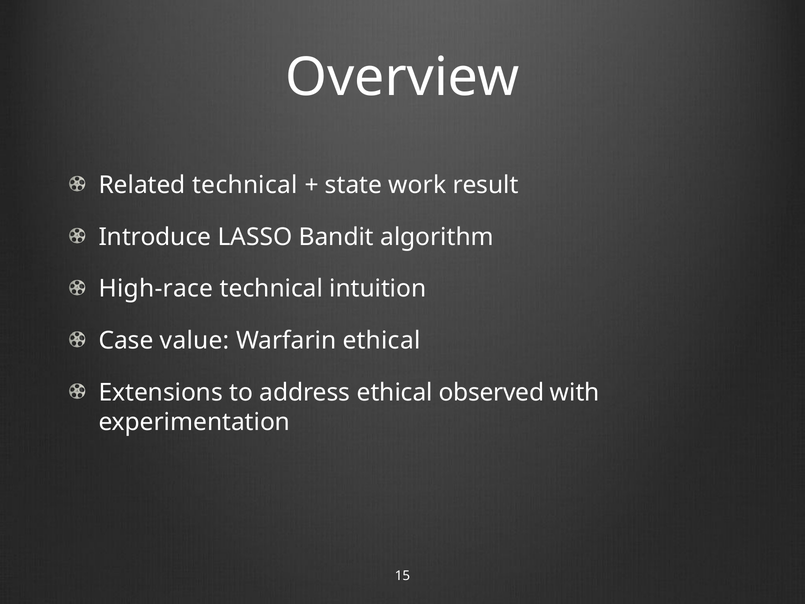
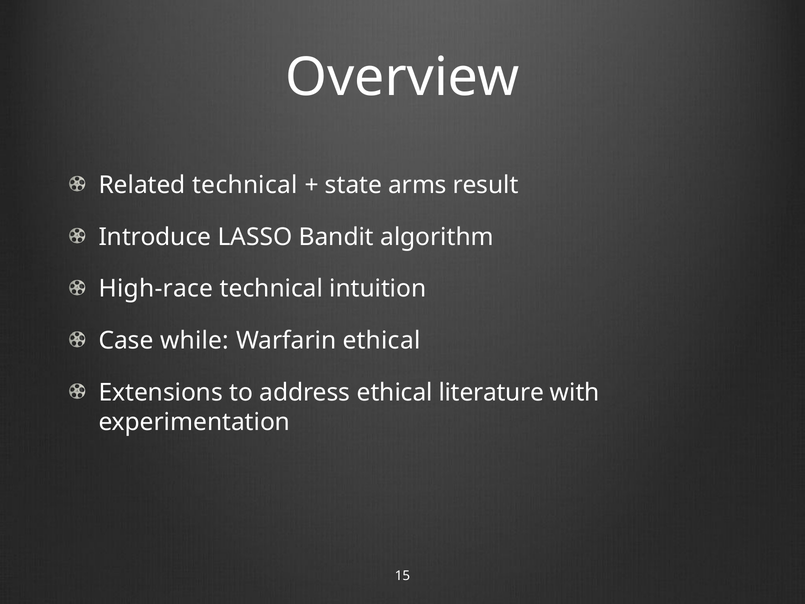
work: work -> arms
value: value -> while
observed: observed -> literature
